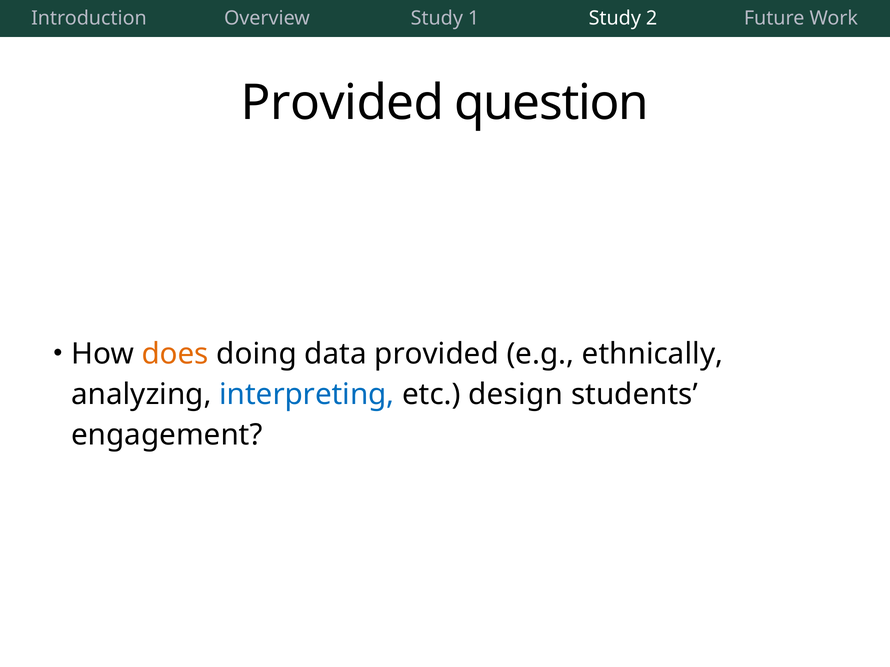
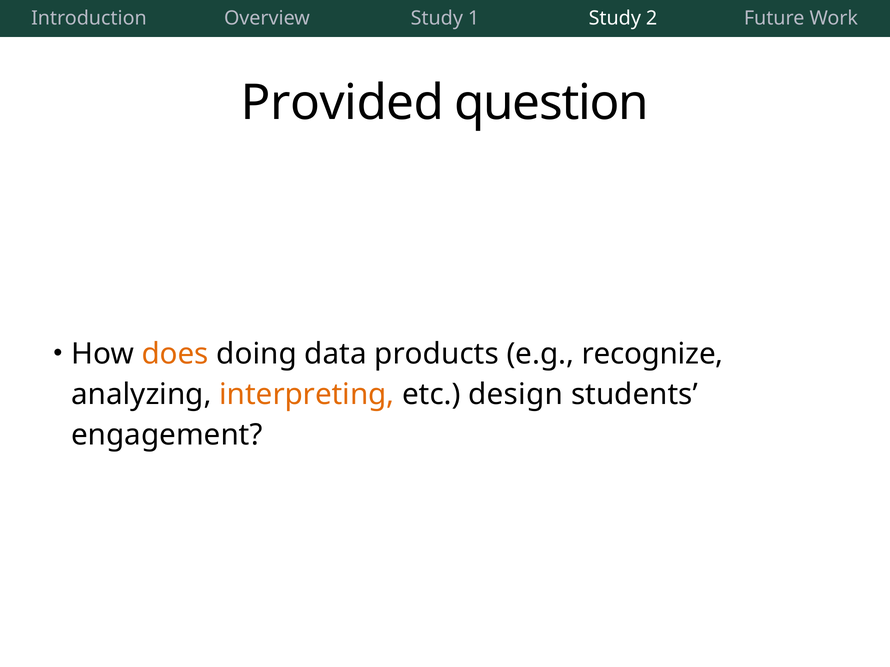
data provided: provided -> products
ethnically: ethnically -> recognize
interpreting colour: blue -> orange
